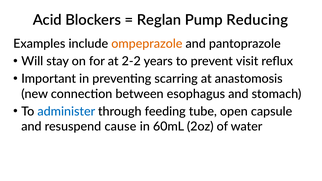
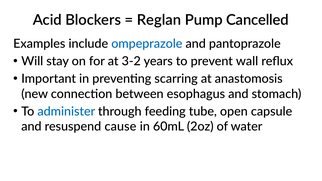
Reducing: Reducing -> Cancelled
ompeprazole colour: orange -> blue
2-2: 2-2 -> 3-2
visit: visit -> wall
